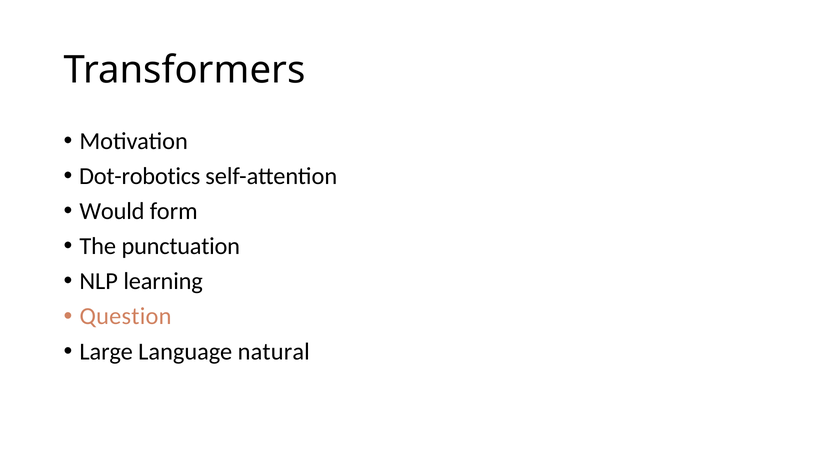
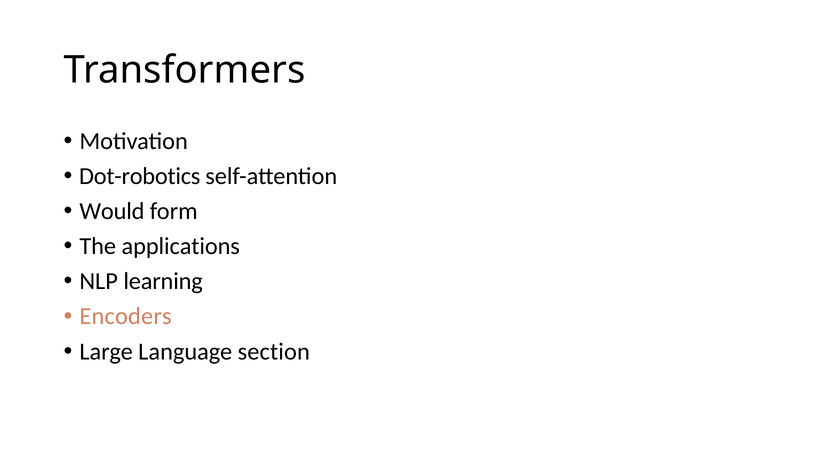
punctuation: punctuation -> applications
Question: Question -> Encoders
natural: natural -> section
